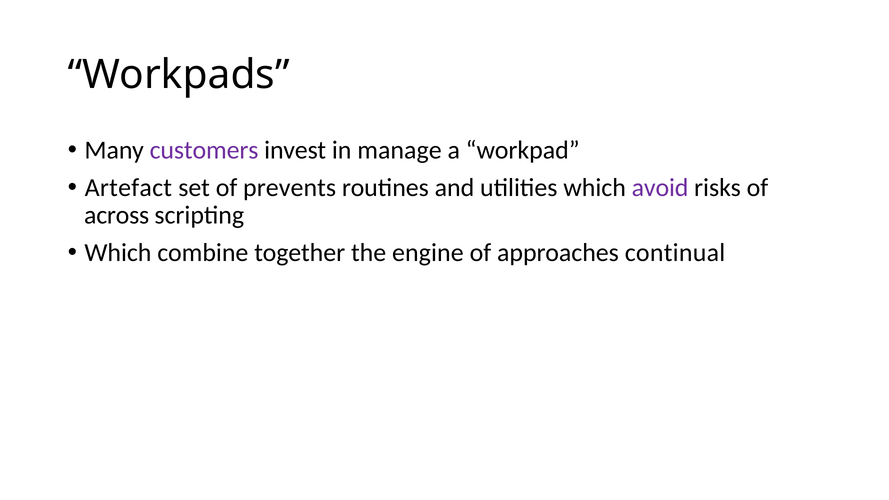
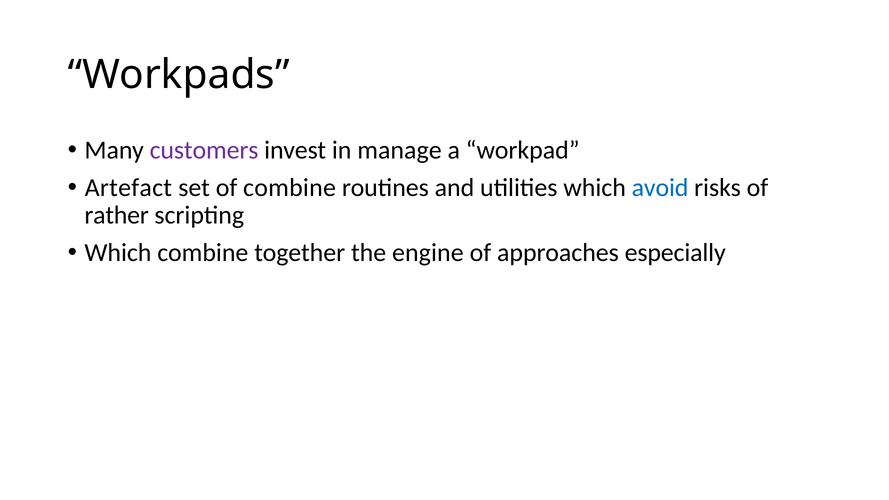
of prevents: prevents -> combine
avoid colour: purple -> blue
across: across -> rather
continual: continual -> especially
